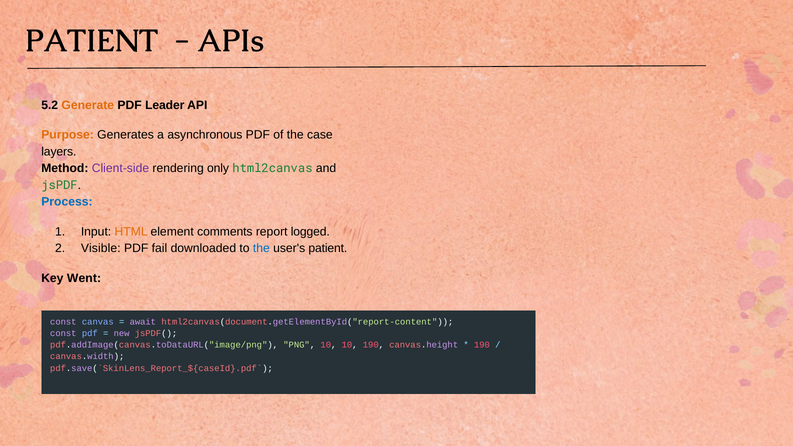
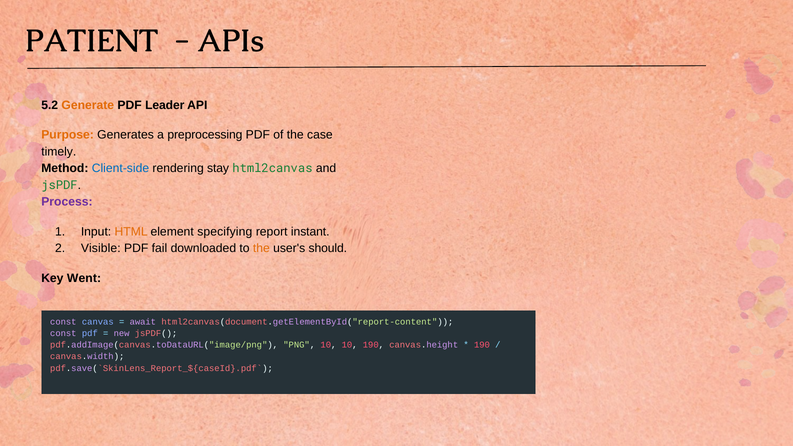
asynchronous: asynchronous -> preprocessing
layers: layers -> timely
Client-side colour: purple -> blue
only: only -> stay
Process colour: blue -> purple
comments: comments -> specifying
logged: logged -> instant
the at (261, 248) colour: blue -> orange
user's patient: patient -> should
